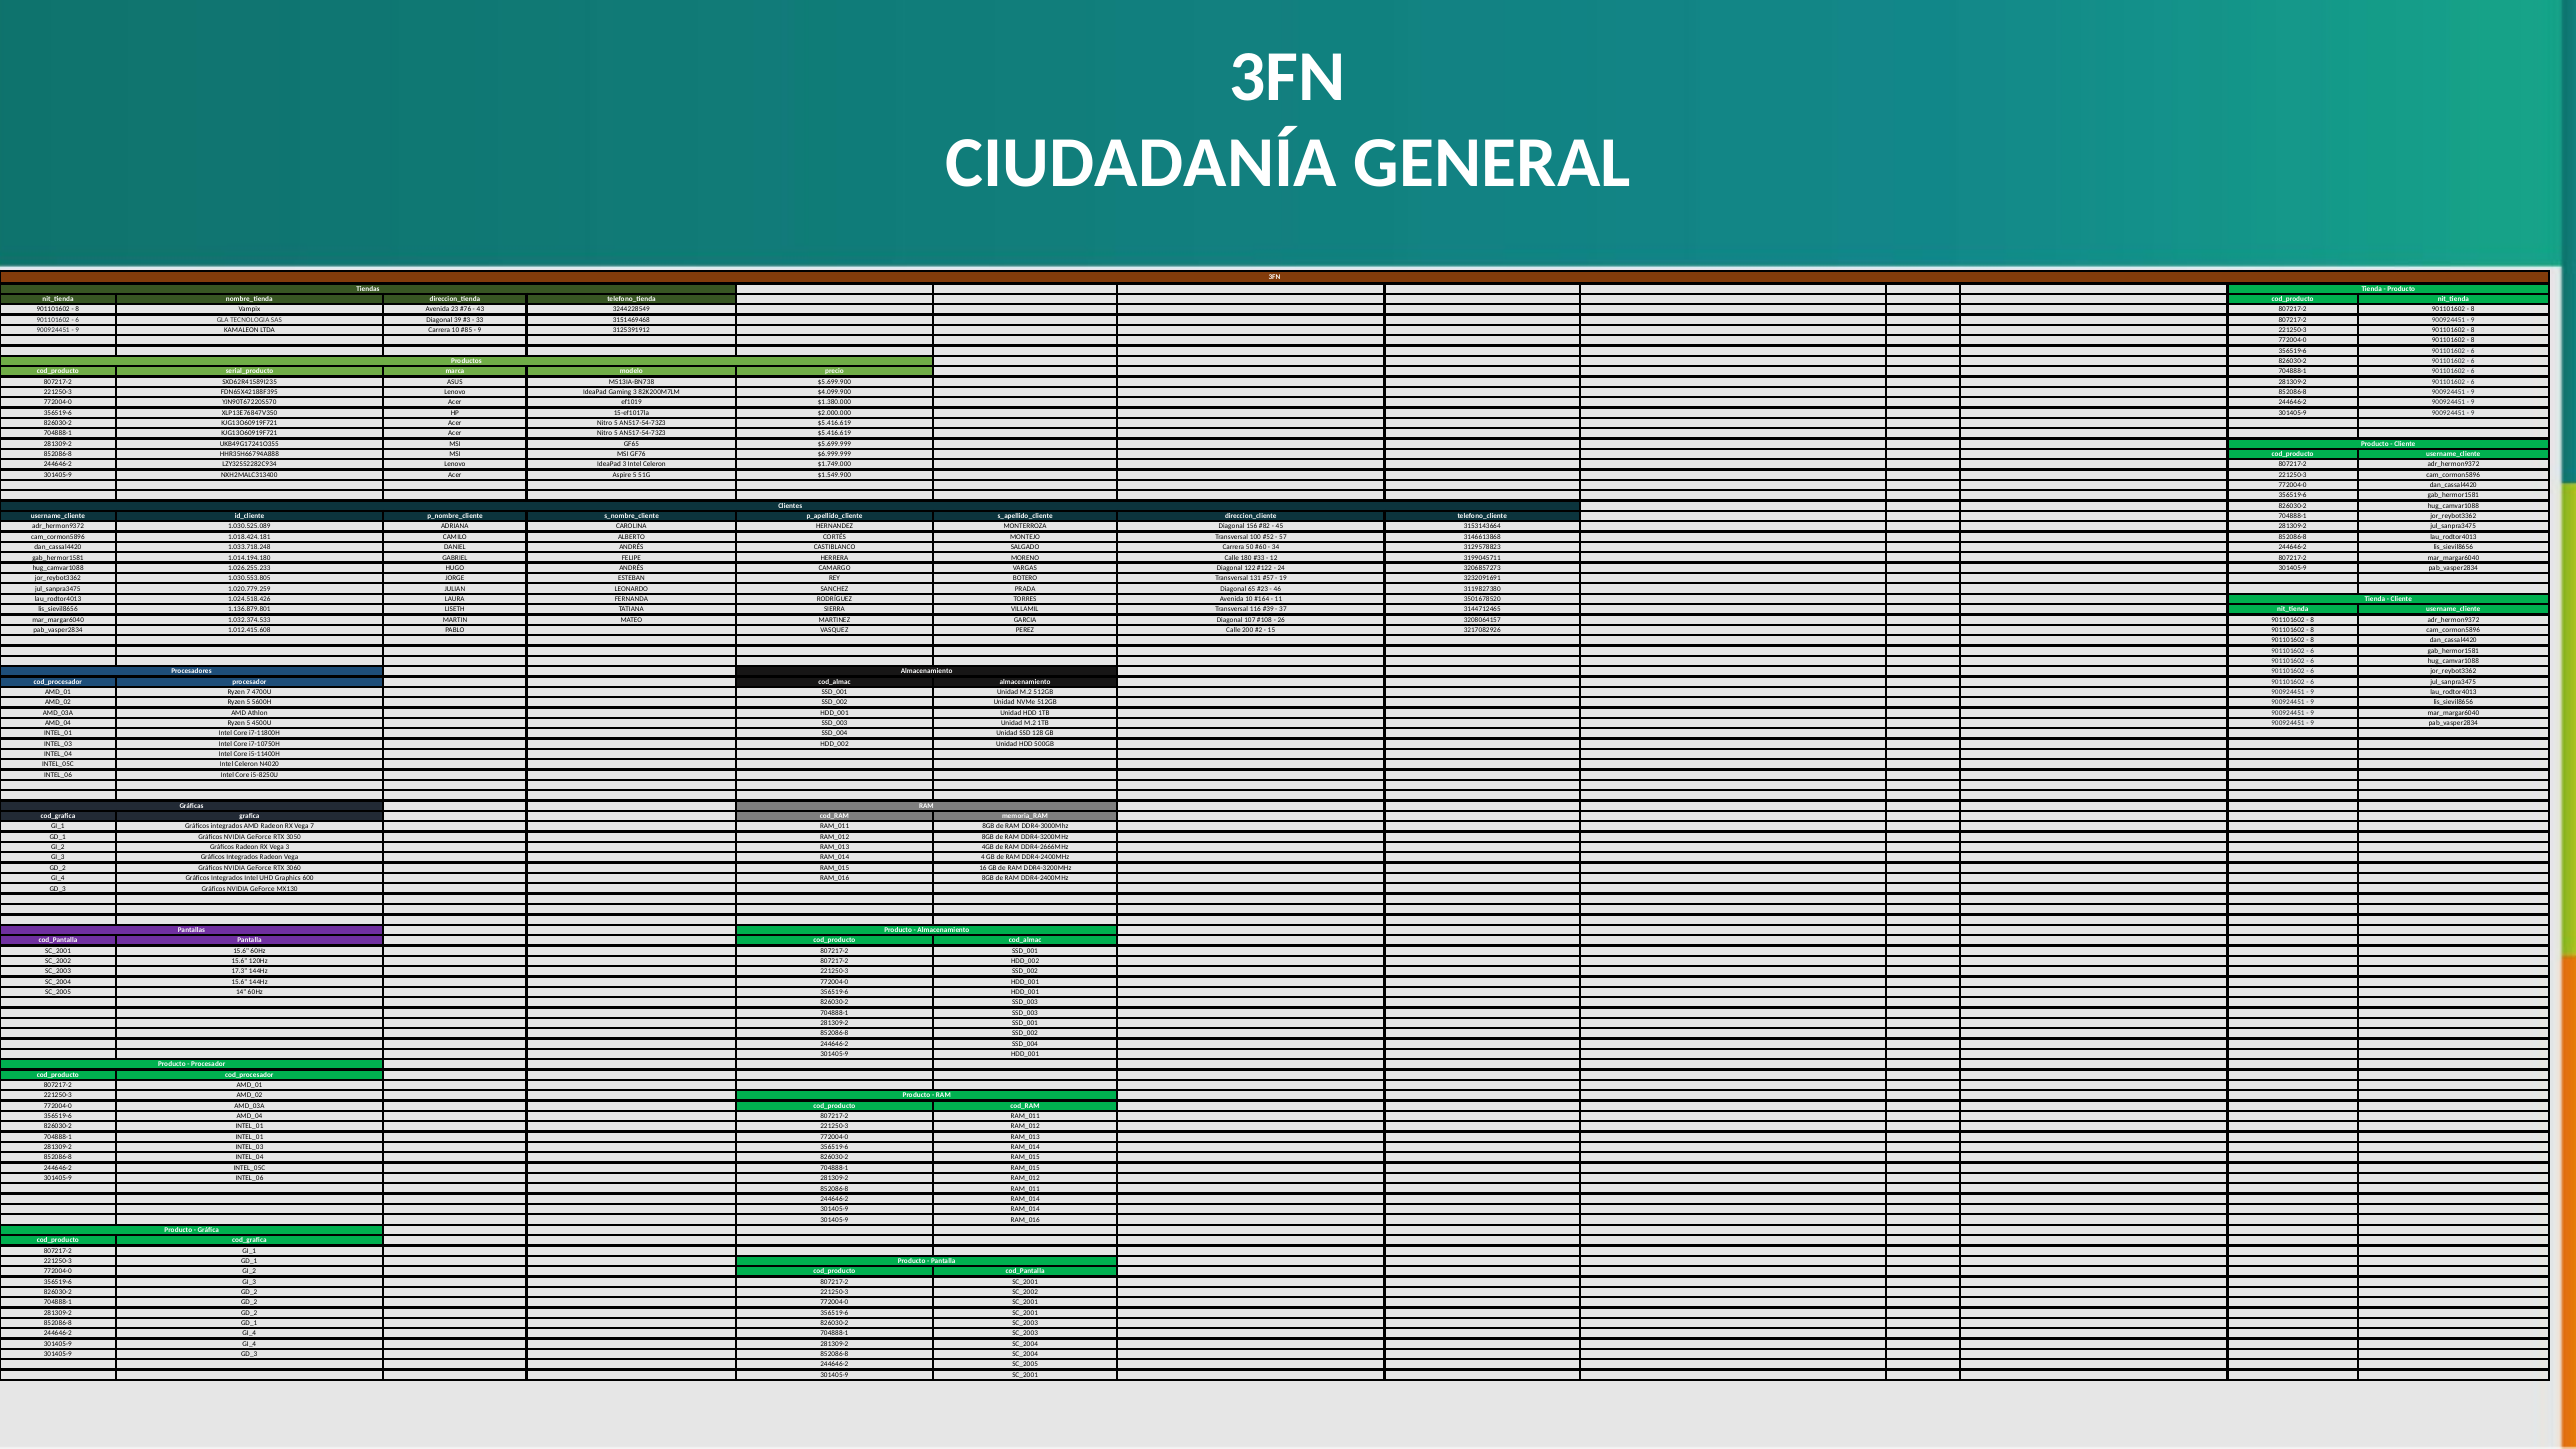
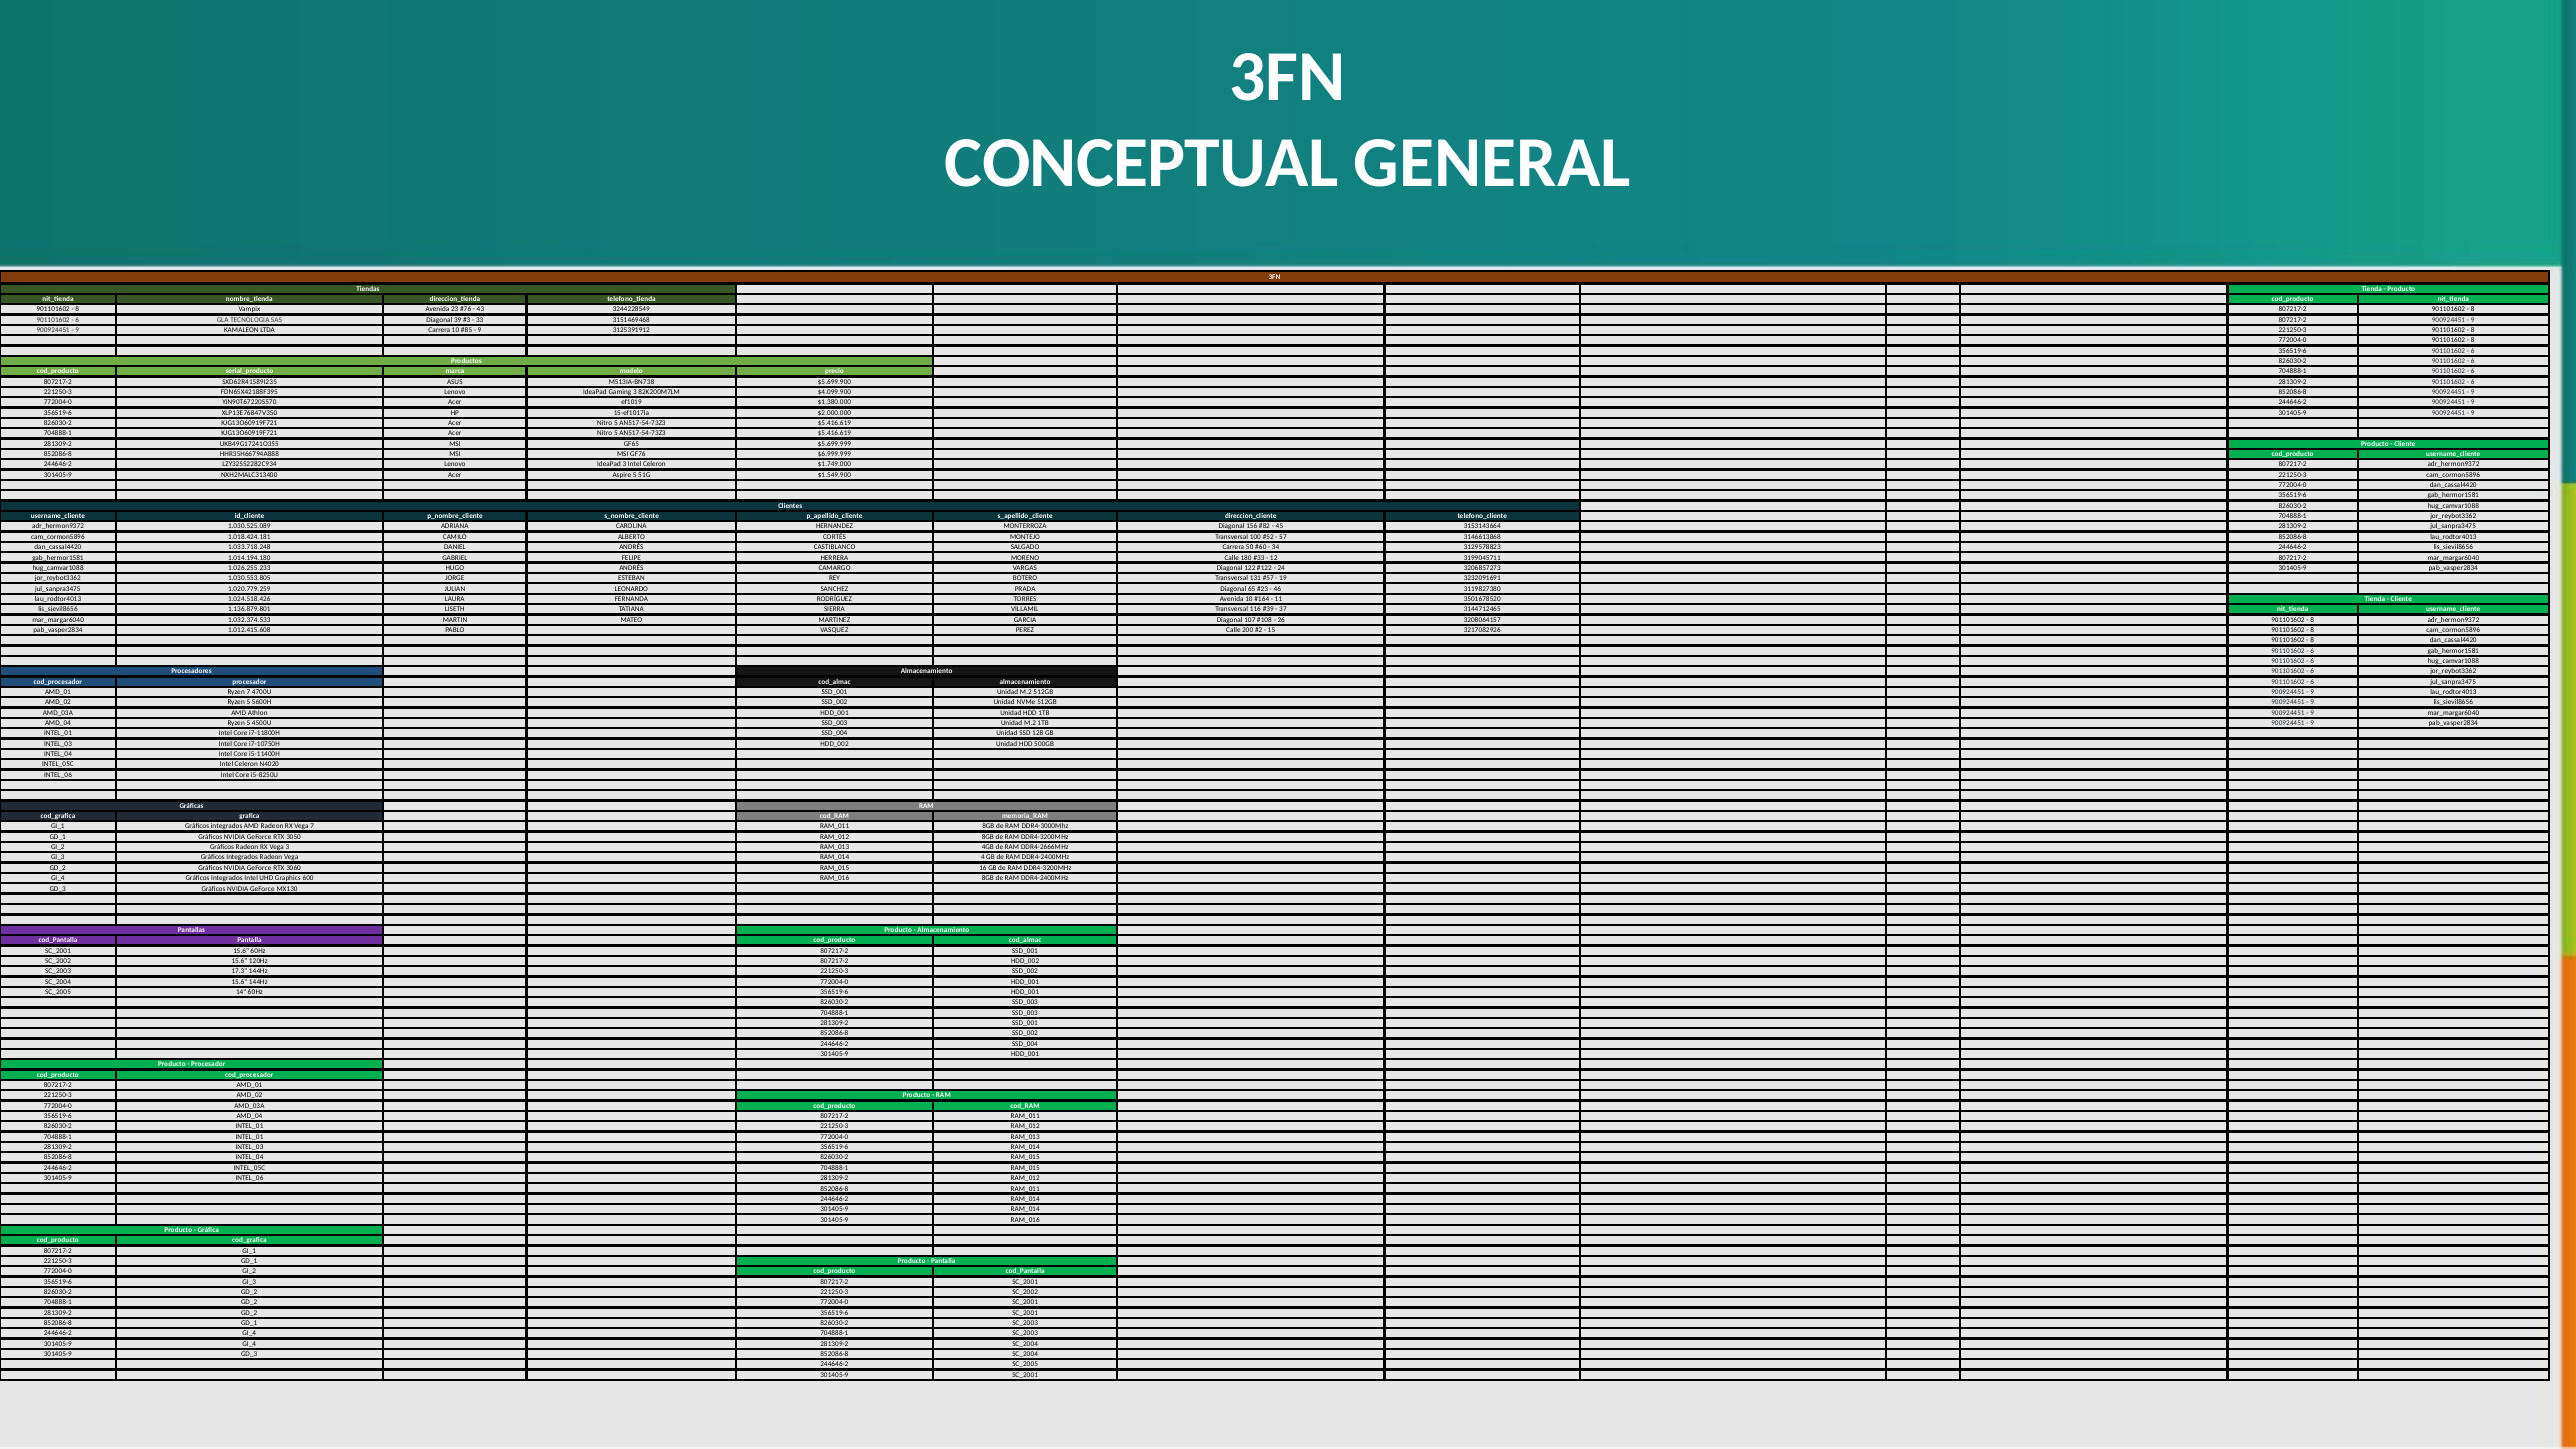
CIUDADANÍA: CIUDADANÍA -> CONCEPTUAL
